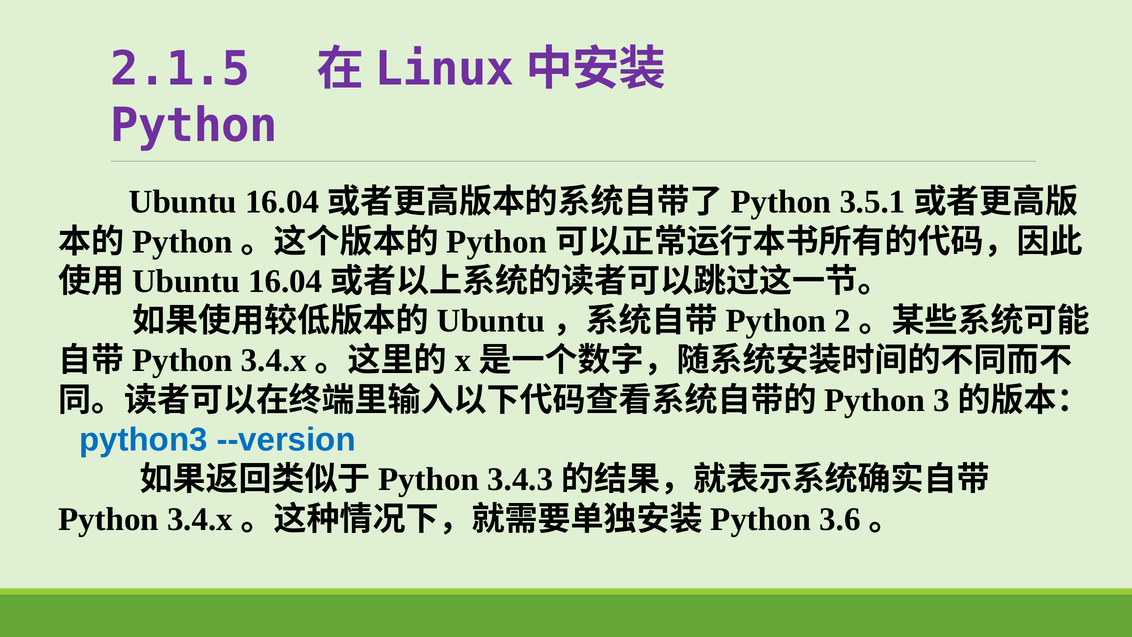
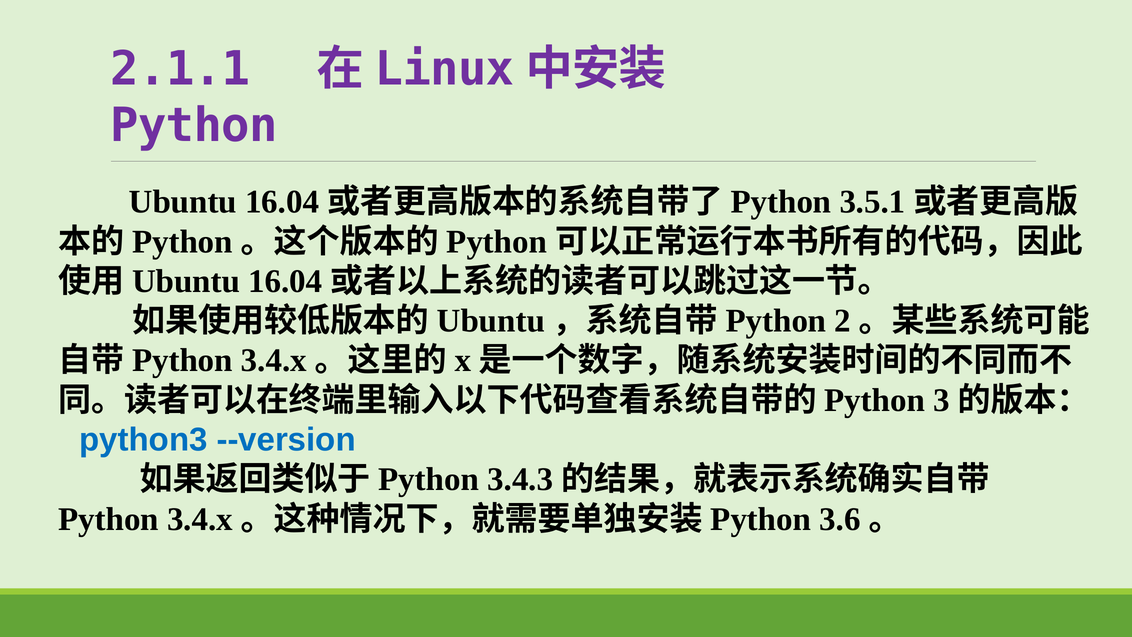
2.1.5: 2.1.5 -> 2.1.1
